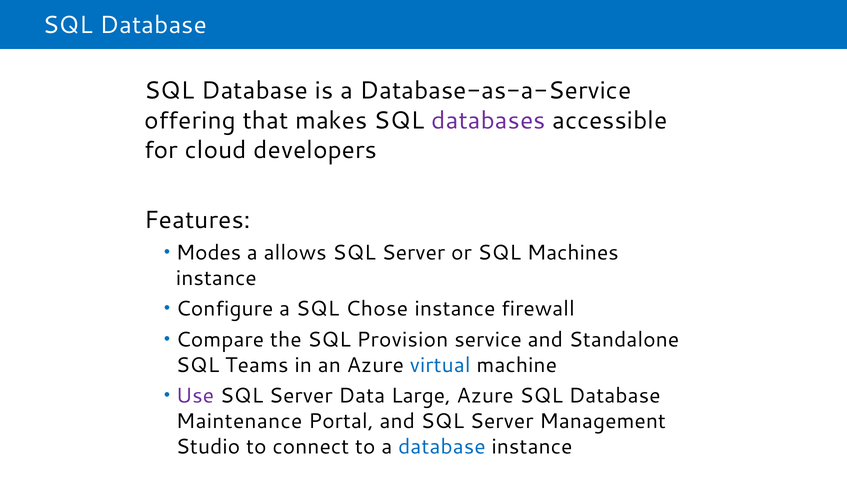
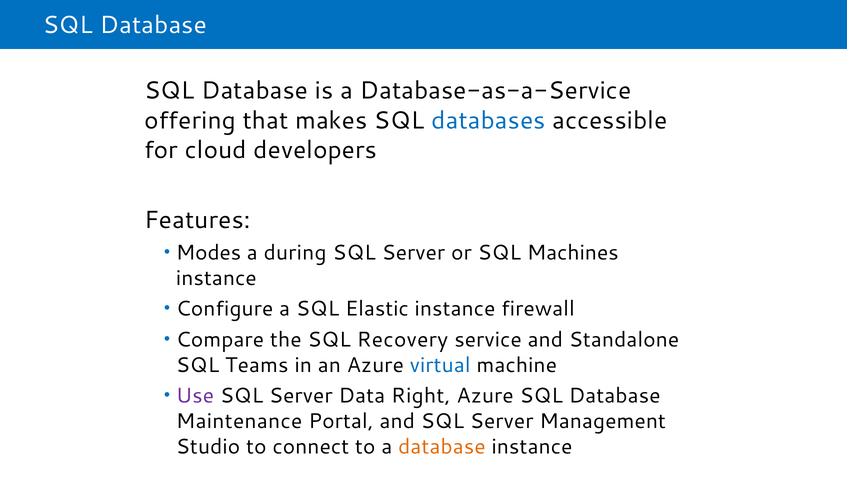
databases colour: purple -> blue
allows: allows -> during
Chose: Chose -> Elastic
Provision: Provision -> Recovery
Large: Large -> Right
database at (442, 446) colour: blue -> orange
